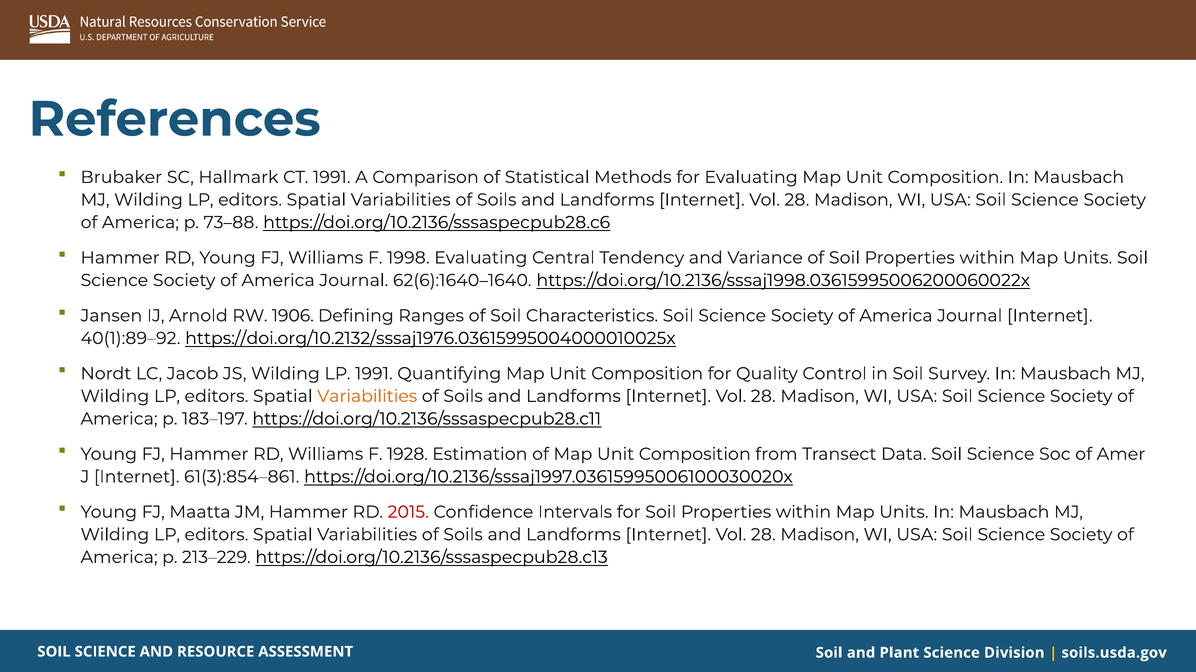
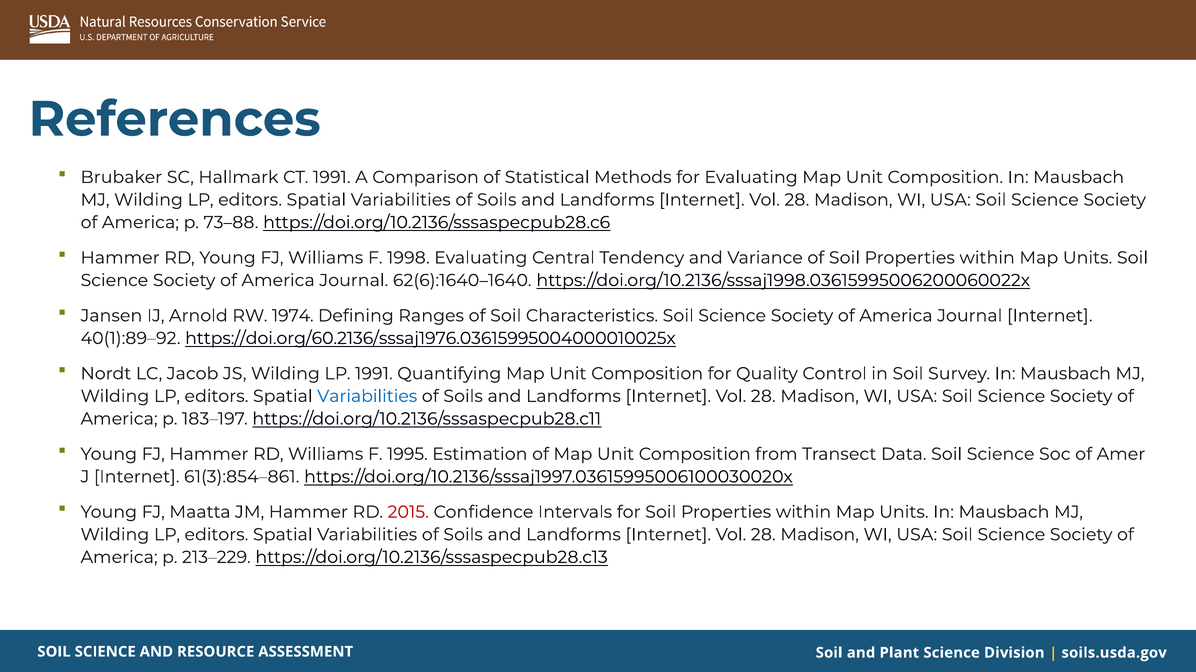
1906: 1906 -> 1974
https://doi.org/10.2132/sssaj1976.03615995004000010025x: https://doi.org/10.2132/sssaj1976.03615995004000010025x -> https://doi.org/60.2136/sssaj1976.03615995004000010025x
Variabilities at (367, 397) colour: orange -> blue
1928: 1928 -> 1995
